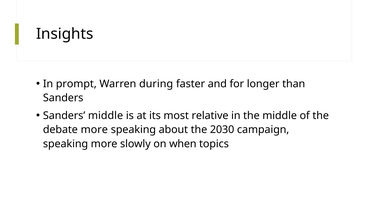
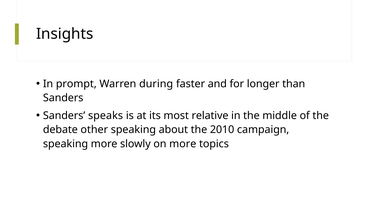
Sanders middle: middle -> speaks
debate more: more -> other
2030: 2030 -> 2010
on when: when -> more
